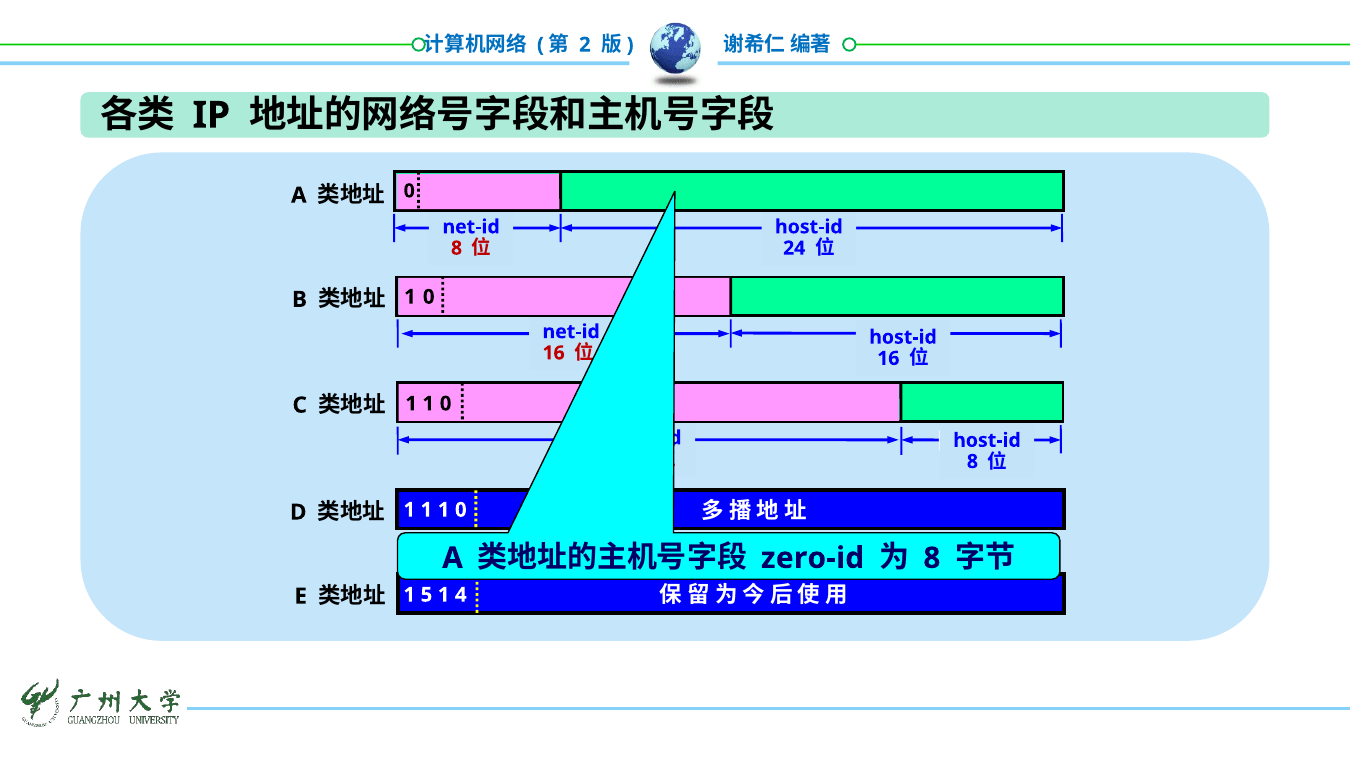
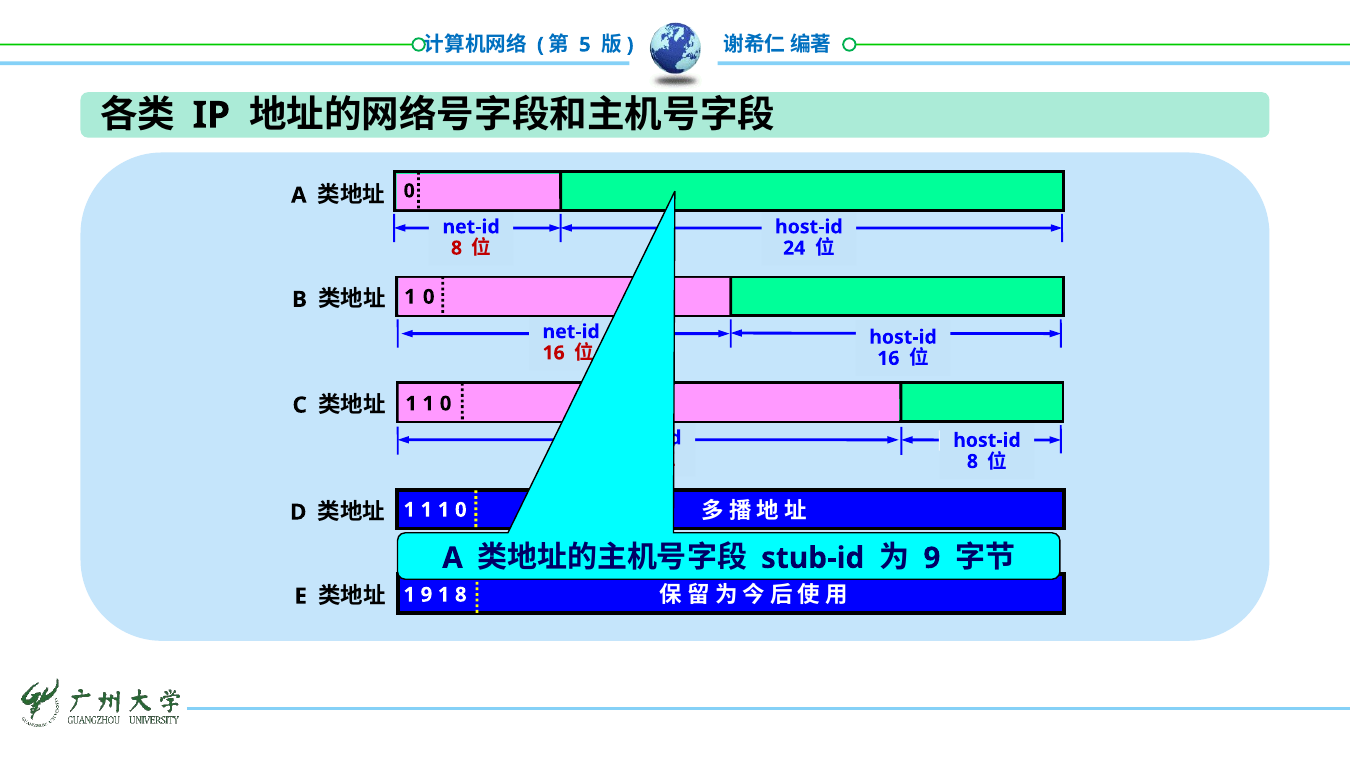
2: 2 -> 5
zero-id: zero-id -> stub-id
8 at (932, 558): 8 -> 9
1 5: 5 -> 9
1 4: 4 -> 8
